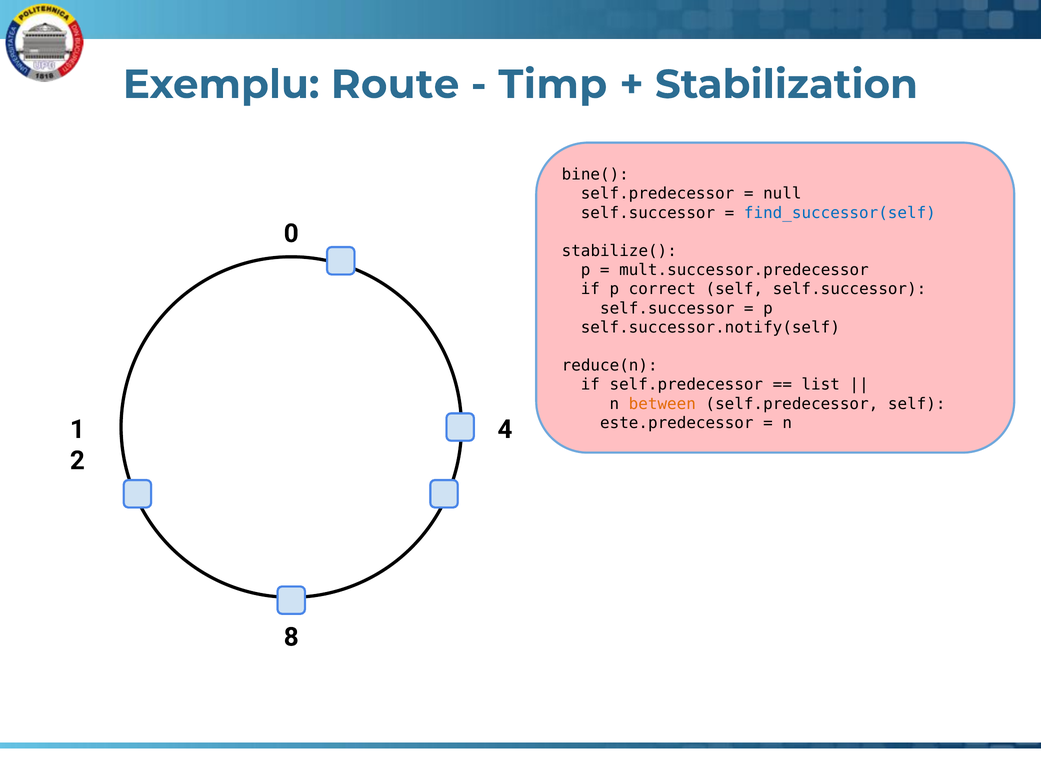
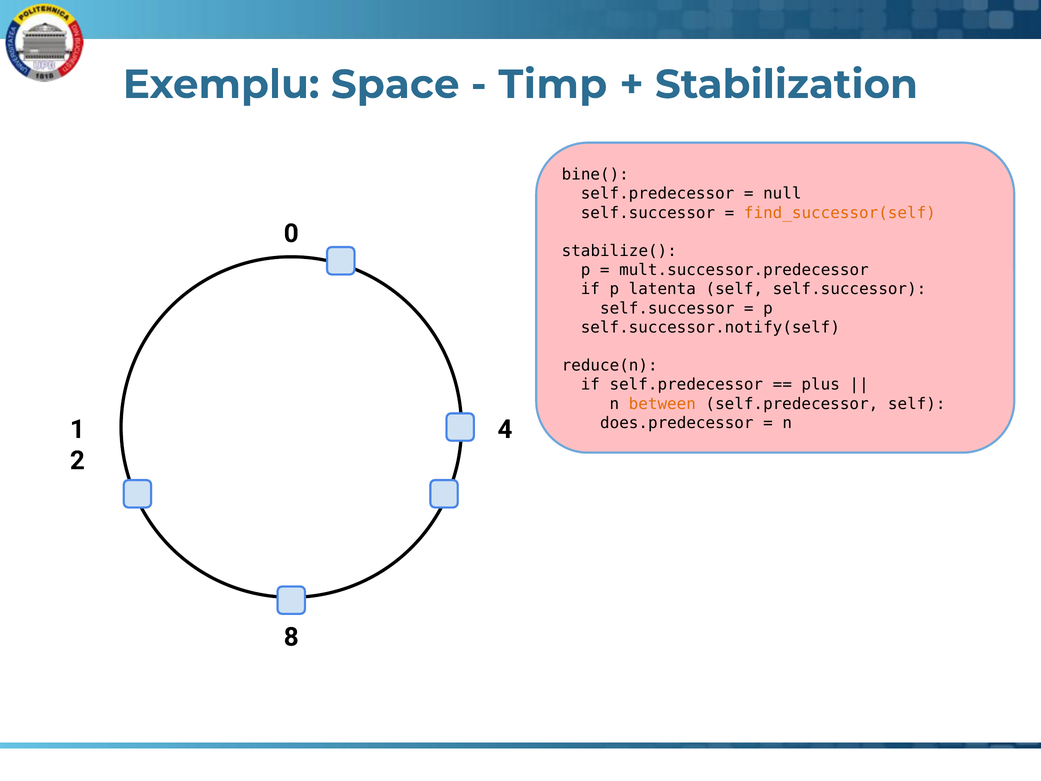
Route: Route -> Space
find_successor(self colour: blue -> orange
correct: correct -> latenta
list: list -> plus
este.predecessor: este.predecessor -> does.predecessor
